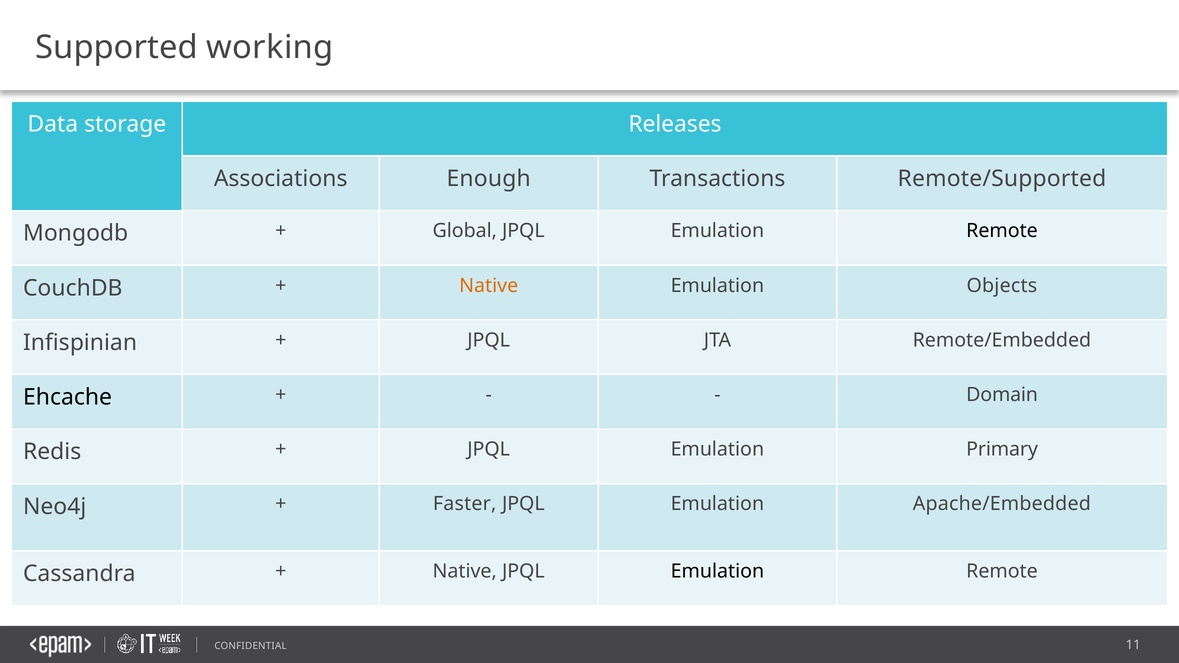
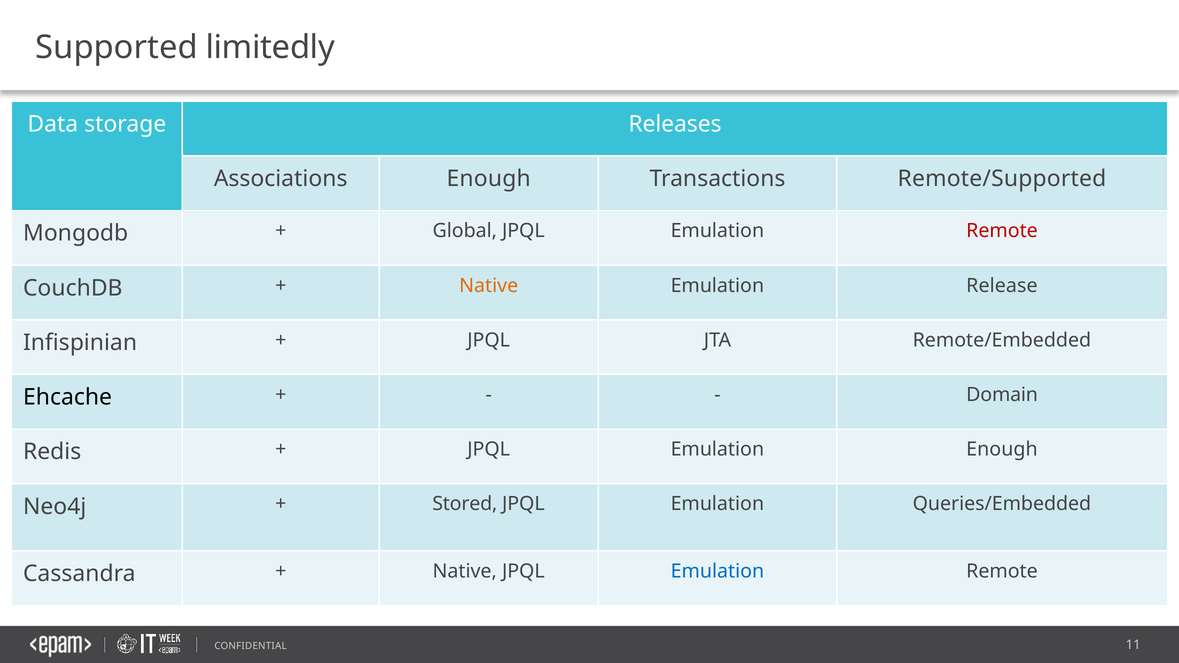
working: working -> limitedly
Remote at (1002, 231) colour: black -> red
Objects: Objects -> Release
Emulation Primary: Primary -> Enough
Faster: Faster -> Stored
Apache/Embedded: Apache/Embedded -> Queries/Embedded
Emulation at (717, 572) colour: black -> blue
